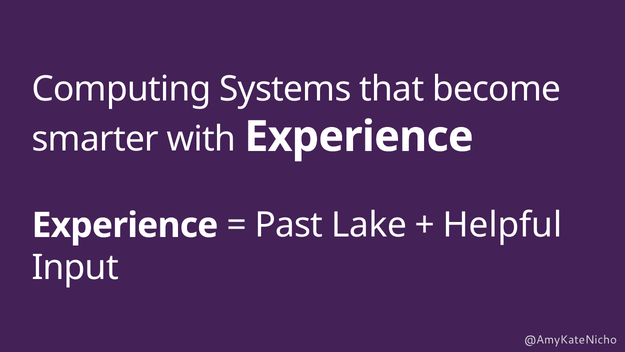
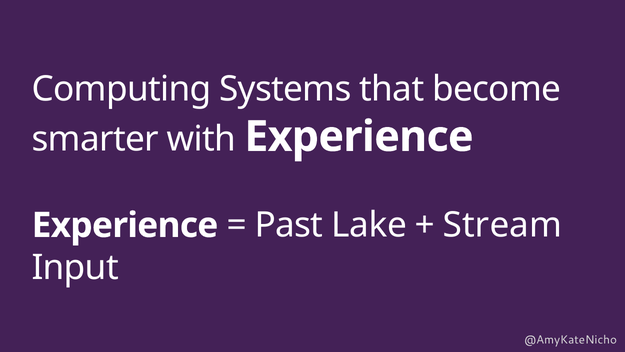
Helpful: Helpful -> Stream
